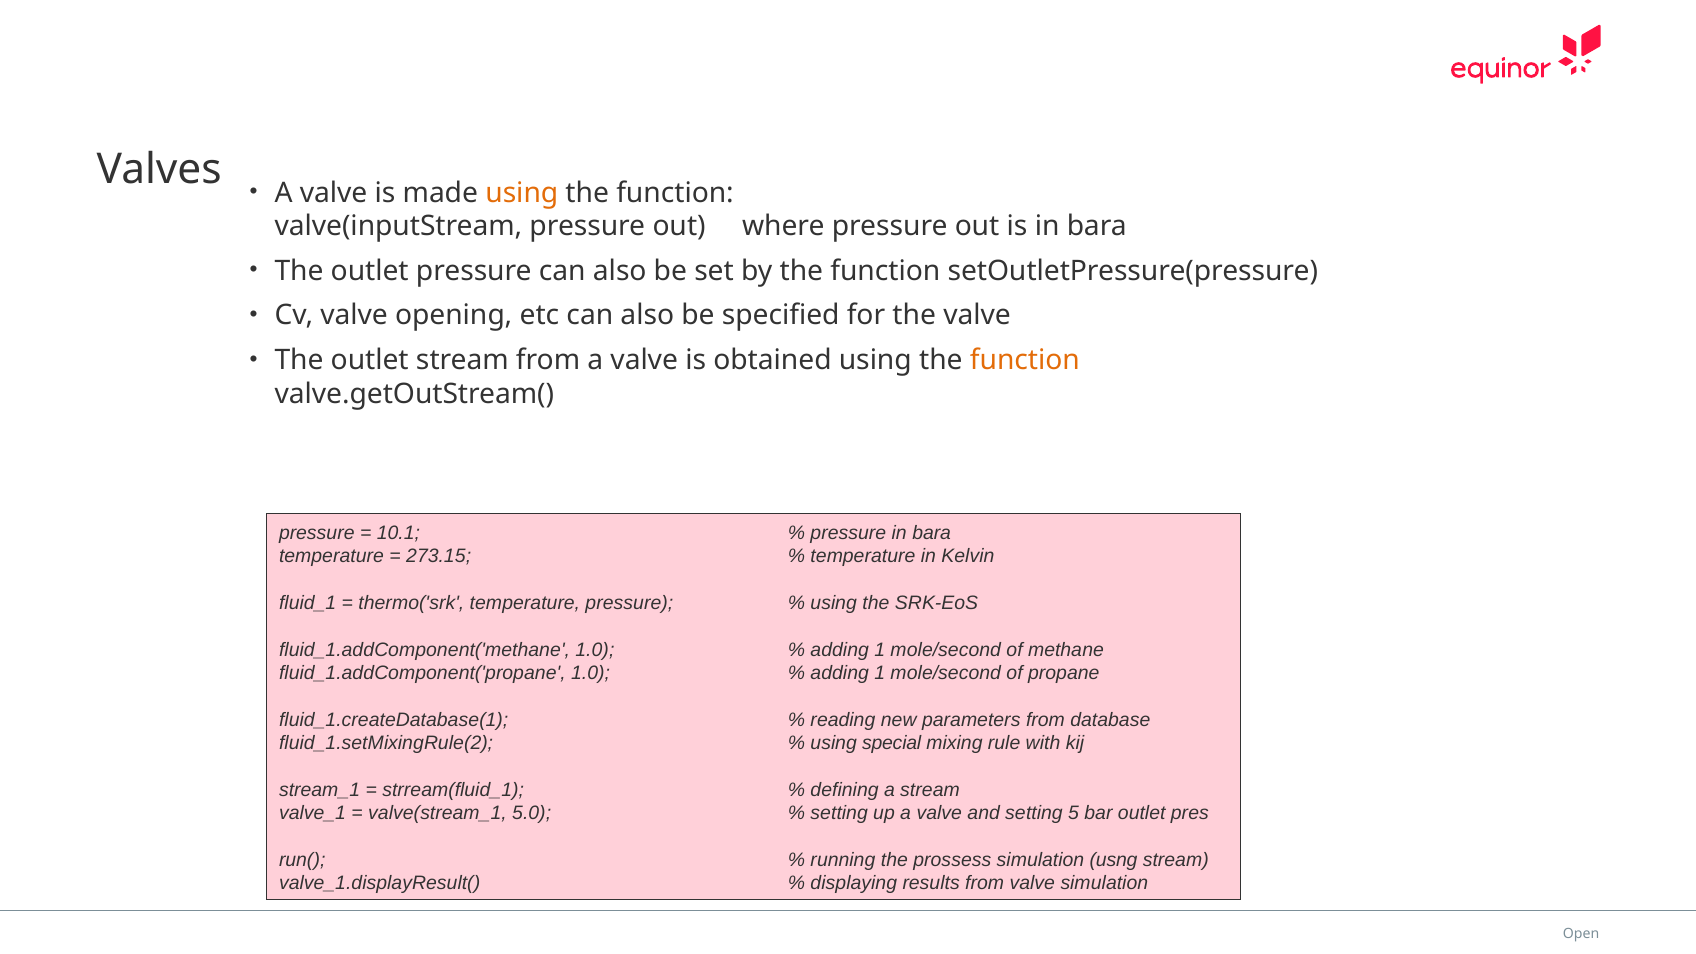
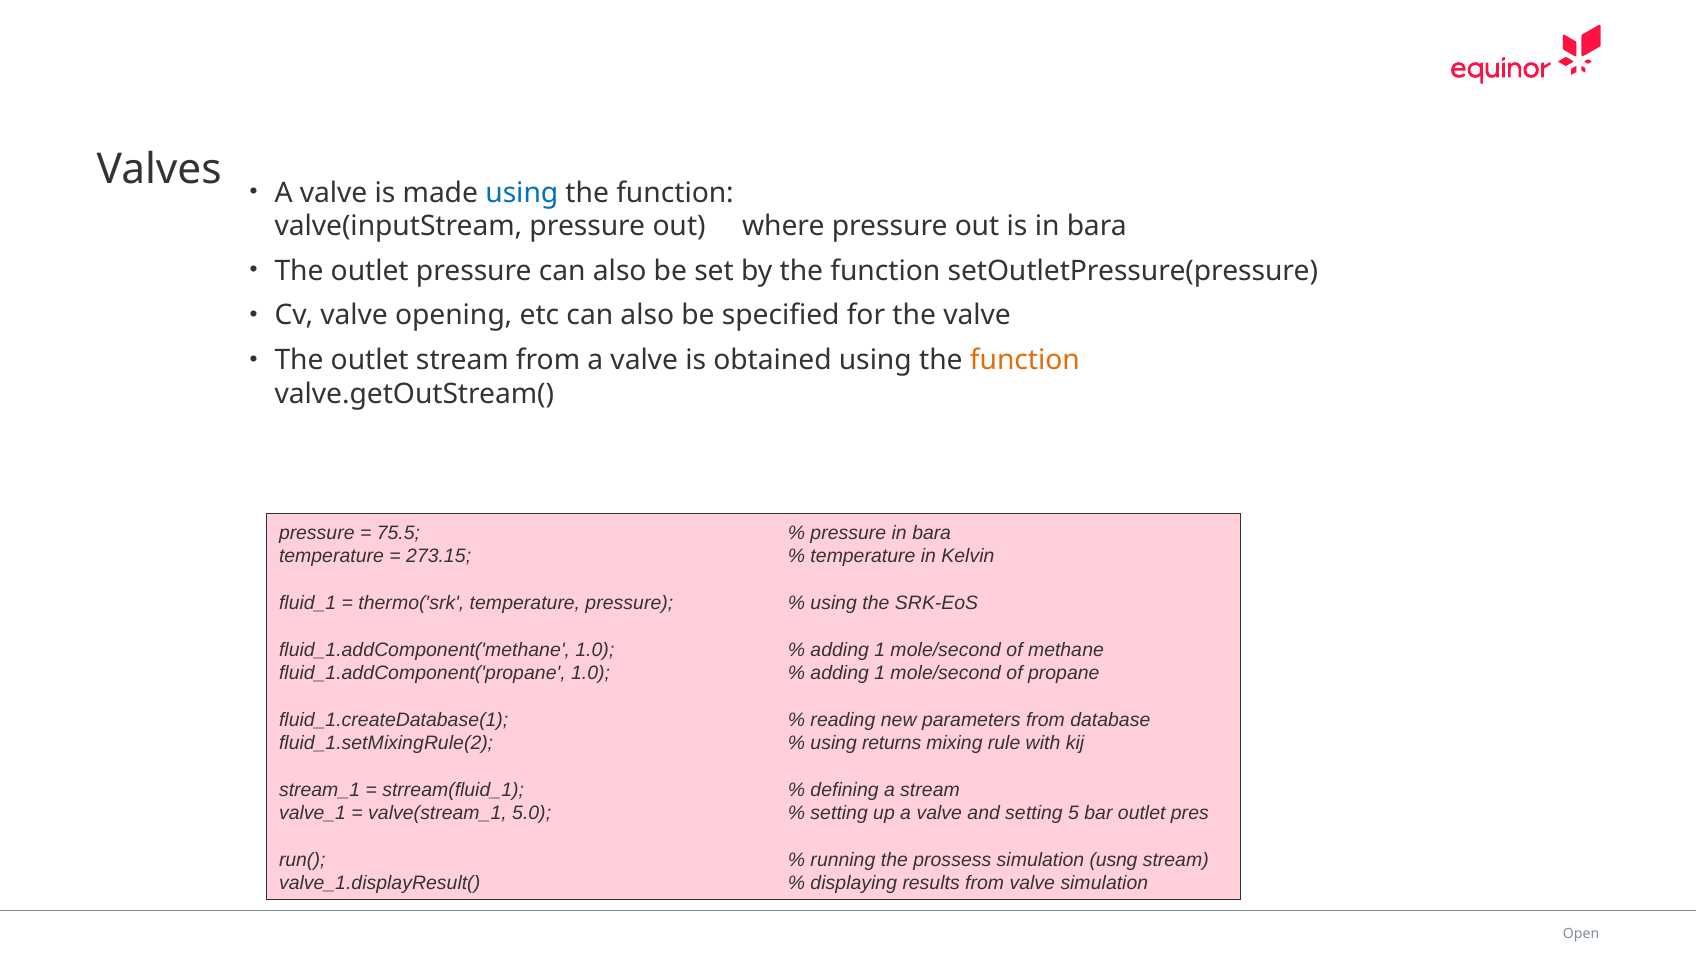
using at (522, 193) colour: orange -> blue
10.1: 10.1 -> 75.5
special: special -> returns
